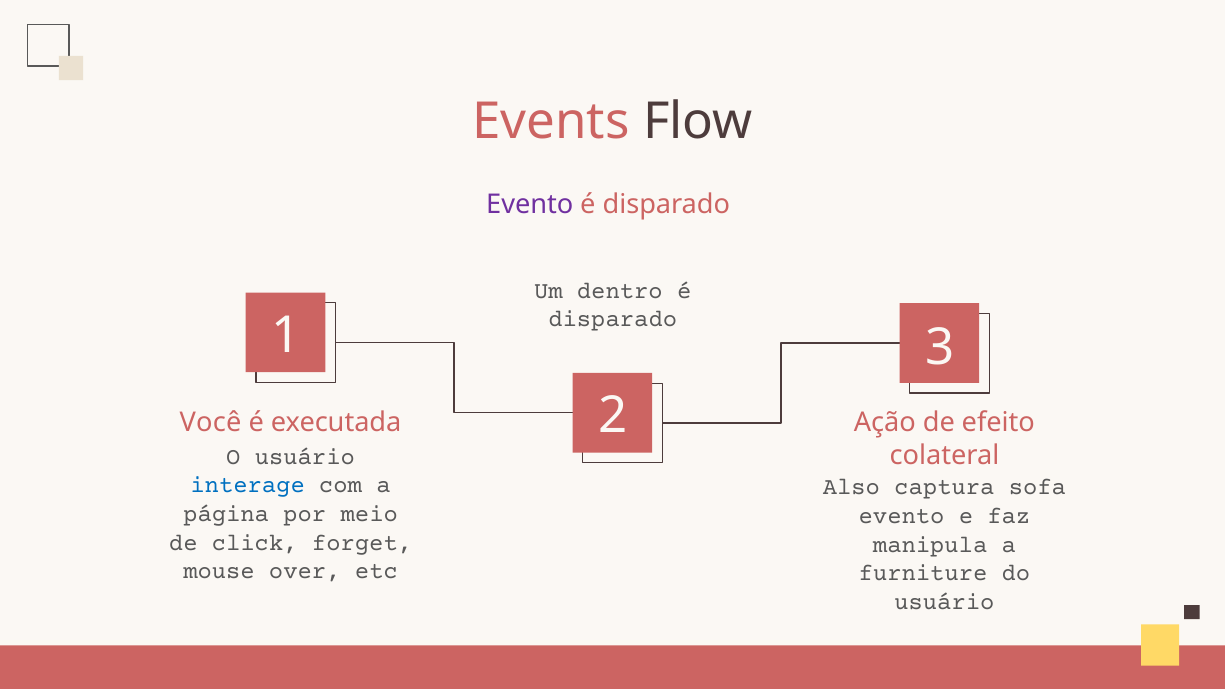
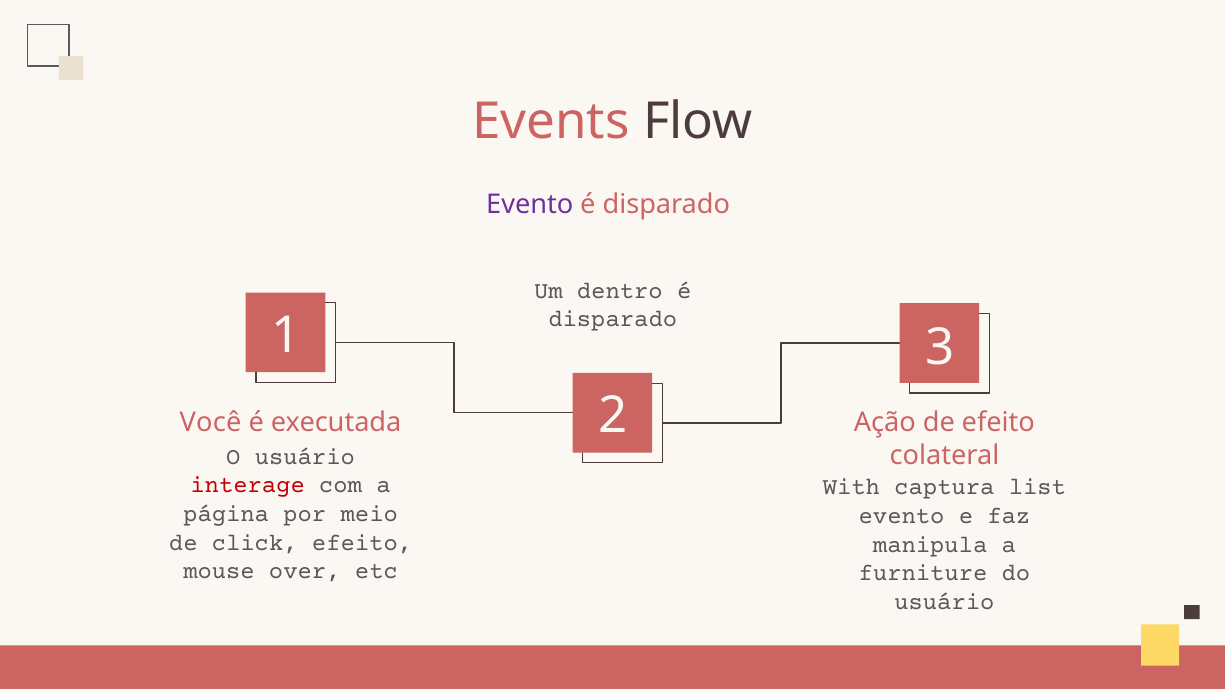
interage colour: blue -> red
Also: Also -> With
sofa: sofa -> list
click forget: forget -> efeito
